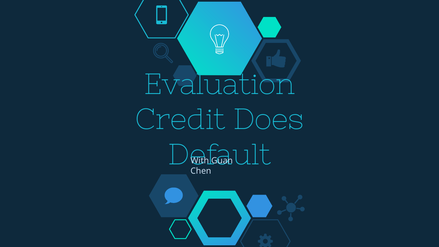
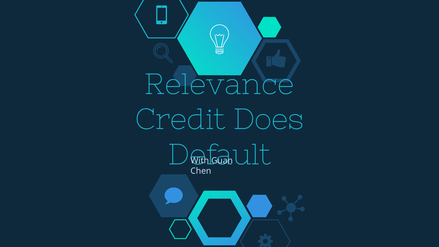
Evaluation: Evaluation -> Relevance
